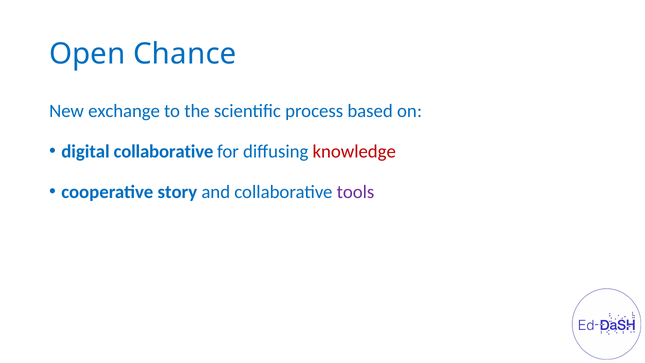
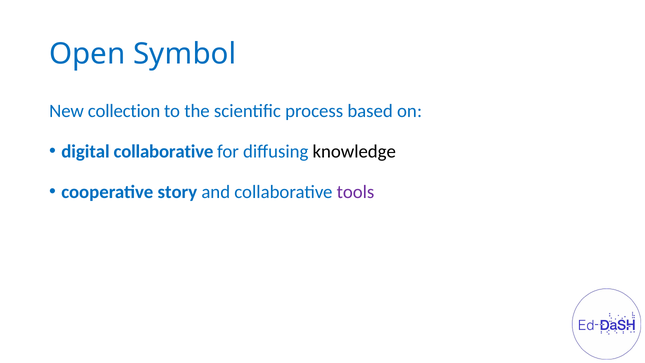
Chance: Chance -> Symbol
exchange: exchange -> collection
knowledge colour: red -> black
